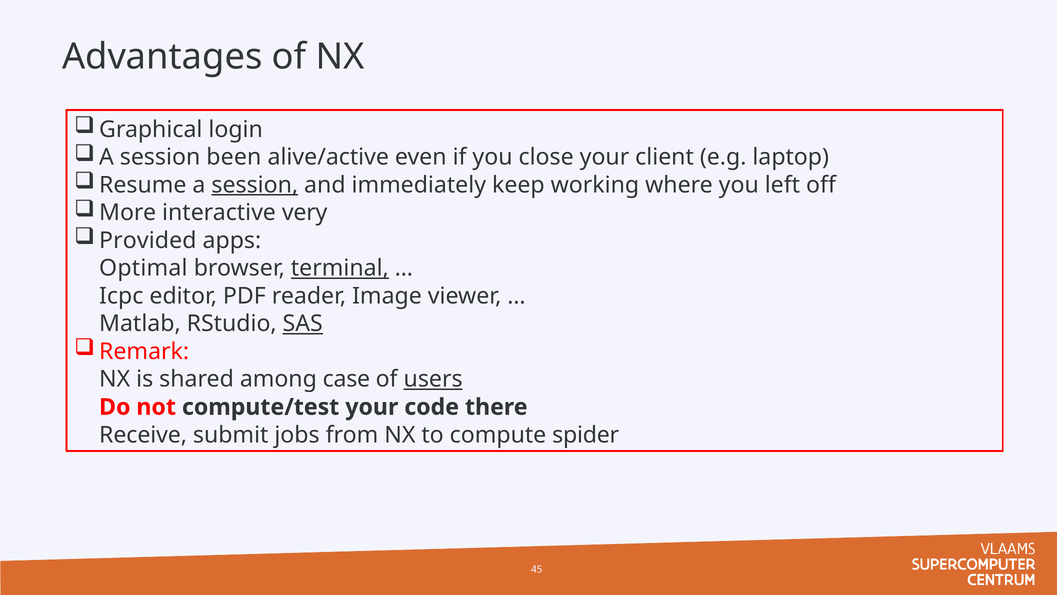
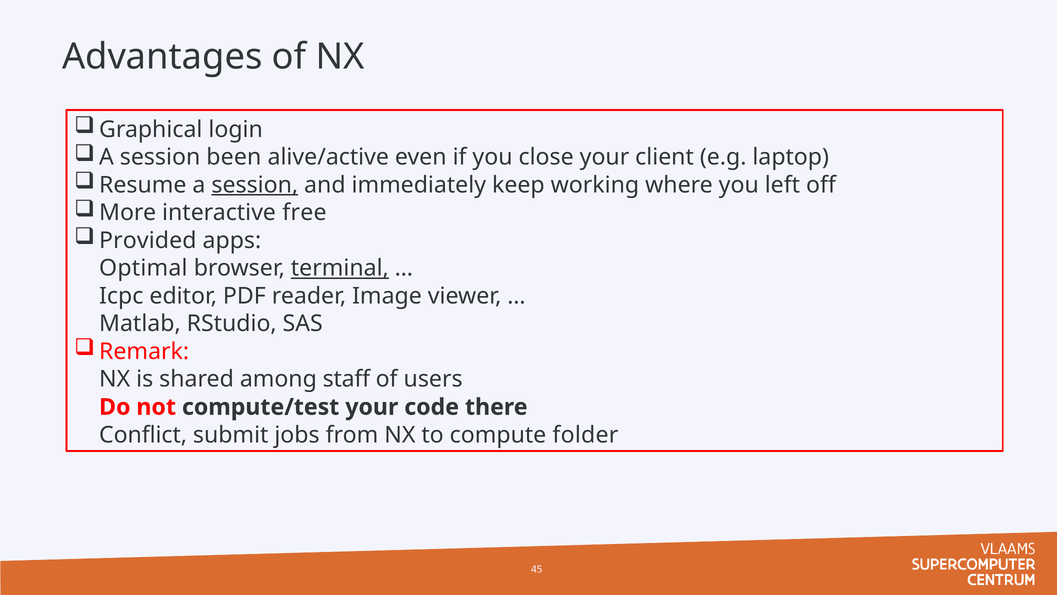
very: very -> free
SAS underline: present -> none
case: case -> staff
users underline: present -> none
Receive: Receive -> Conflict
spider: spider -> folder
